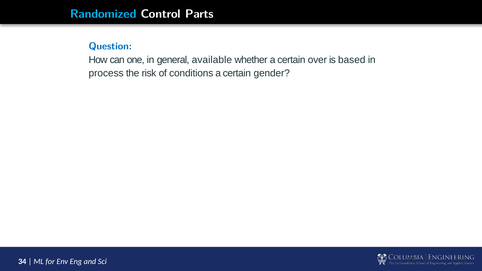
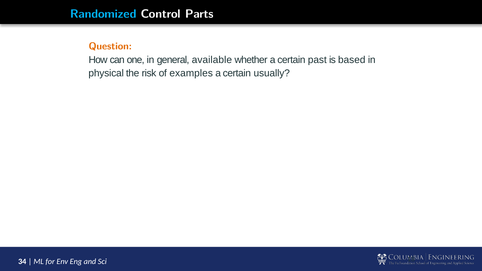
Question colour: blue -> orange
over: over -> past
process: process -> physical
conditions: conditions -> examples
gender: gender -> usually
